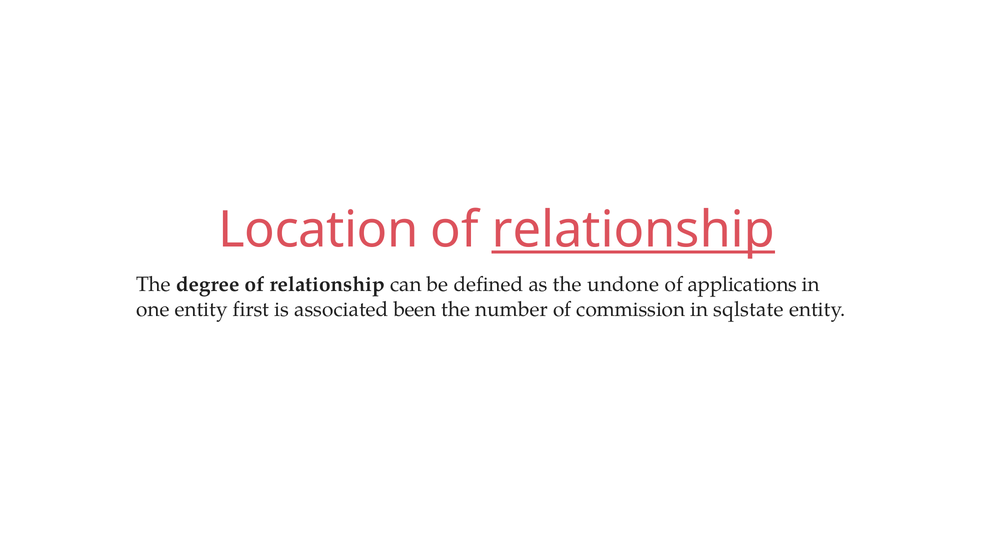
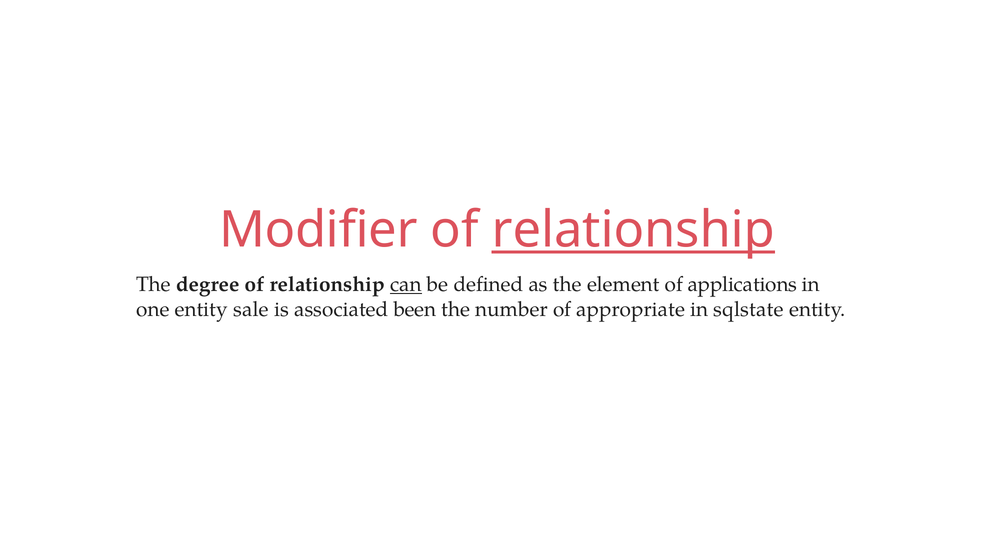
Location: Location -> Modifier
can underline: none -> present
undone: undone -> element
first: first -> sale
commission: commission -> appropriate
